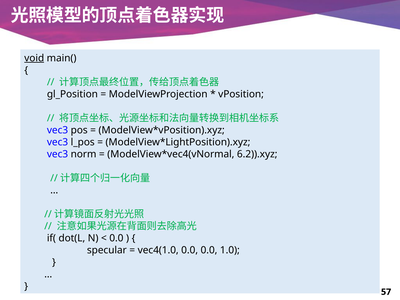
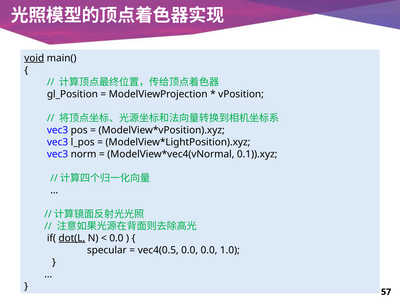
6.2)).xyz: 6.2)).xyz -> 0.1)).xyz
dot(L underline: none -> present
vec4(1.0: vec4(1.0 -> vec4(0.5
